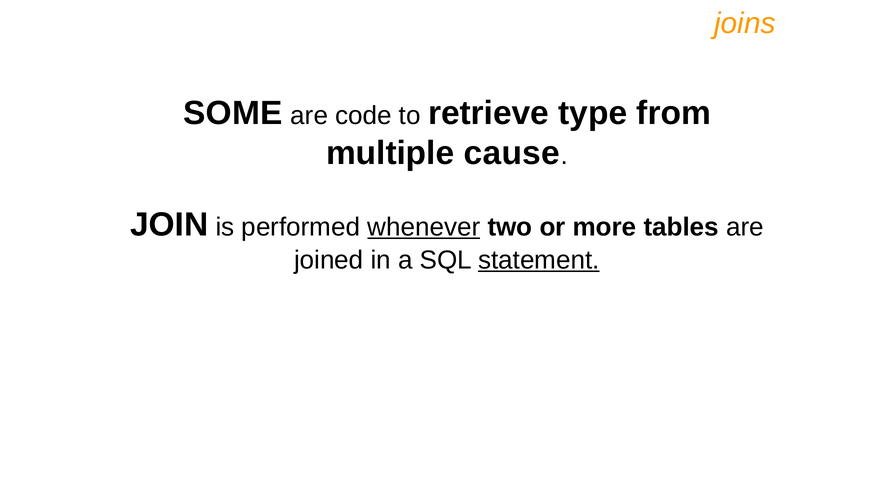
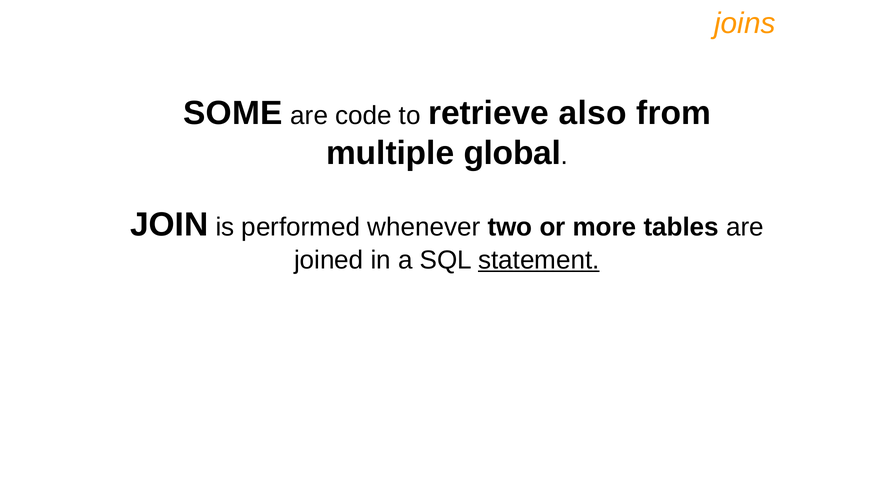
type: type -> also
cause: cause -> global
whenever underline: present -> none
